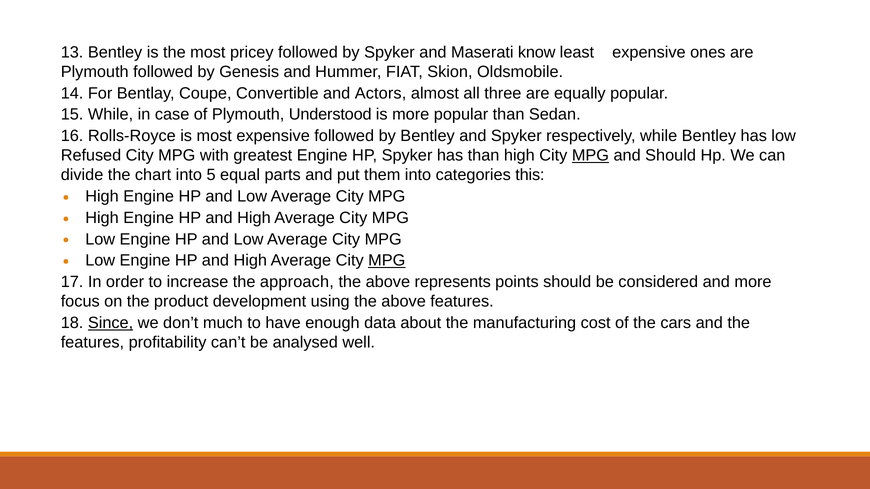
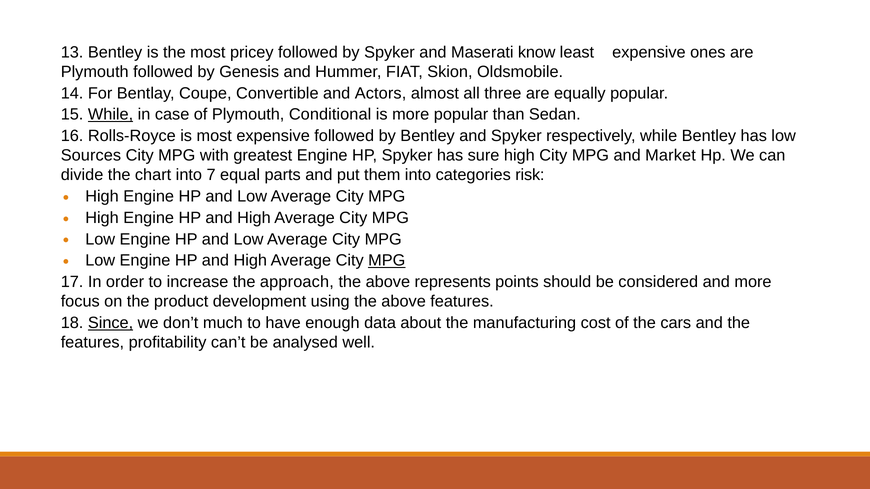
While at (111, 115) underline: none -> present
Understood: Understood -> Conditional
Refused: Refused -> Sources
has than: than -> sure
MPG at (590, 156) underline: present -> none
and Should: Should -> Market
5: 5 -> 7
this: this -> risk
